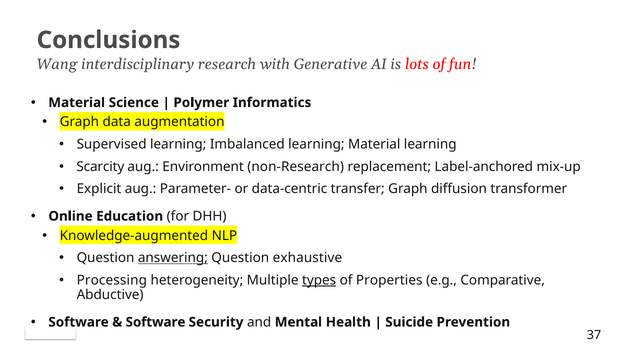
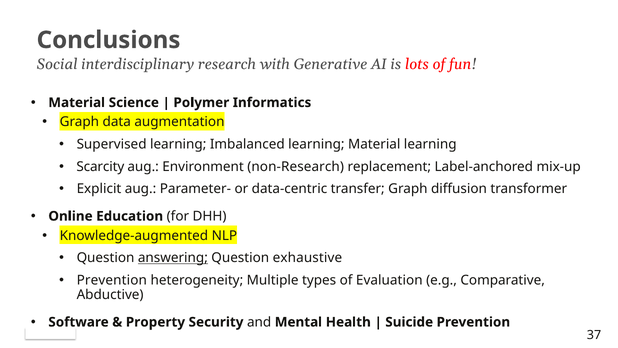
Wang: Wang -> Social
Processing at (112, 280): Processing -> Prevention
types underline: present -> none
Properties: Properties -> Evaluation
Software at (156, 322): Software -> Property
